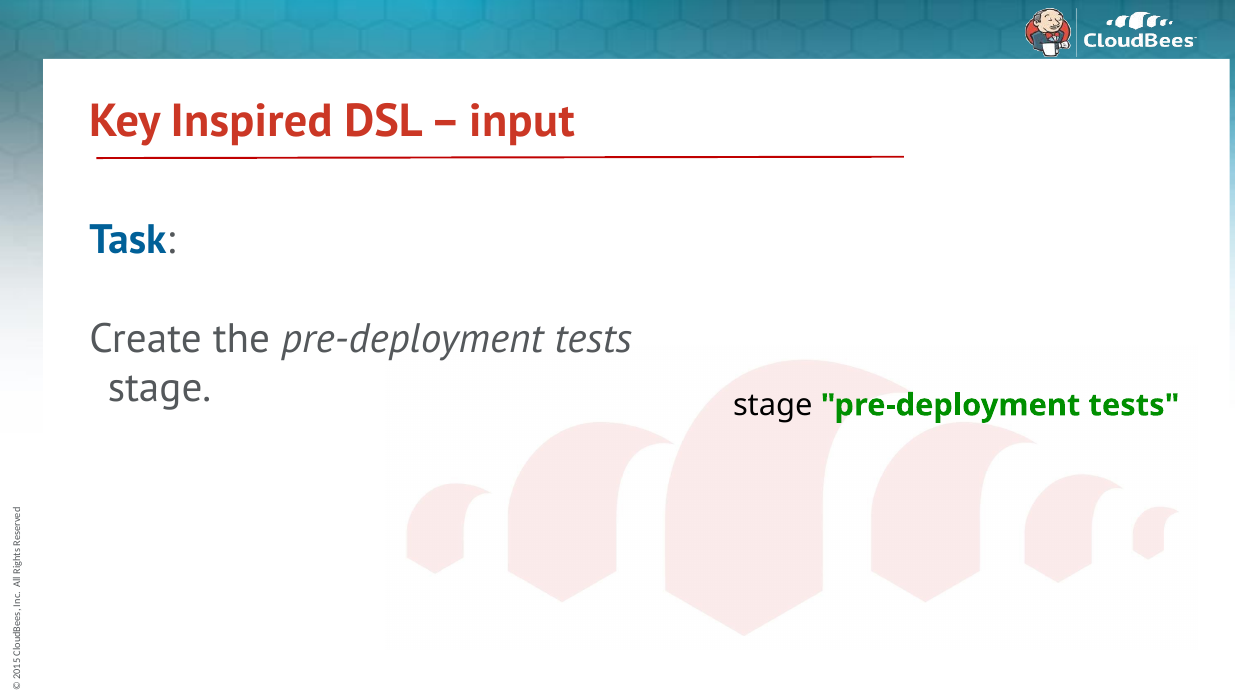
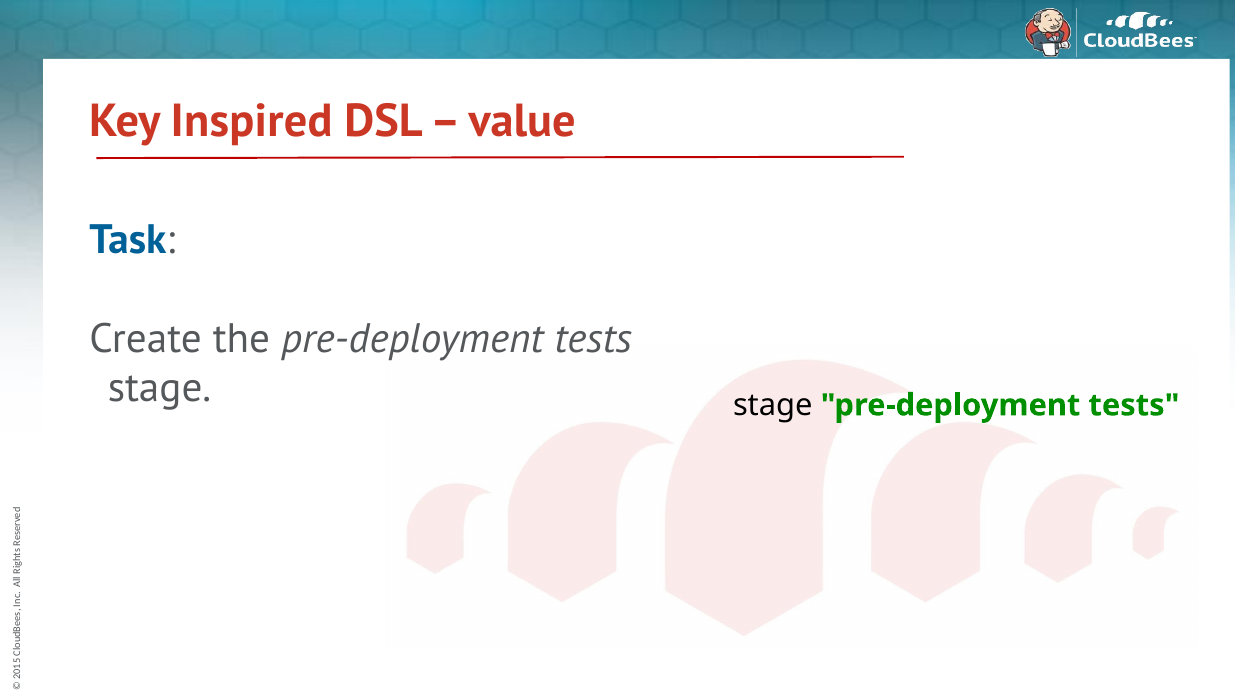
input: input -> value
